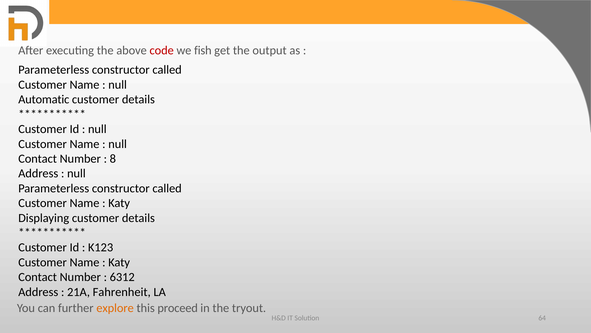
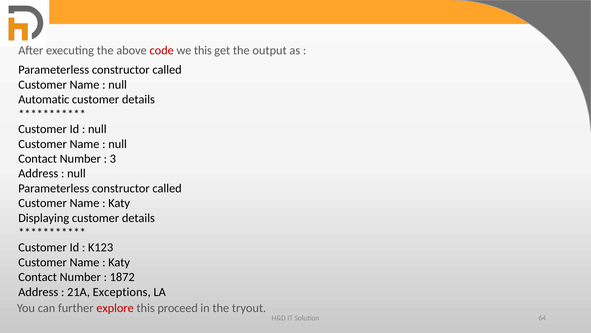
we fish: fish -> this
8: 8 -> 3
6312: 6312 -> 1872
Fahrenheit: Fahrenheit -> Exceptions
explore colour: orange -> red
